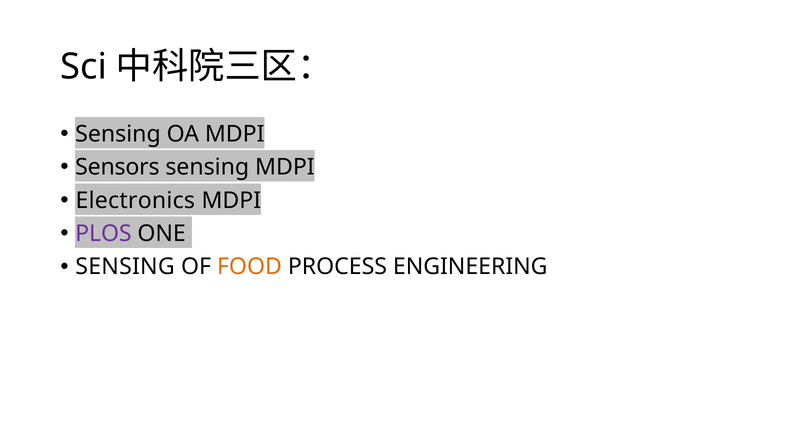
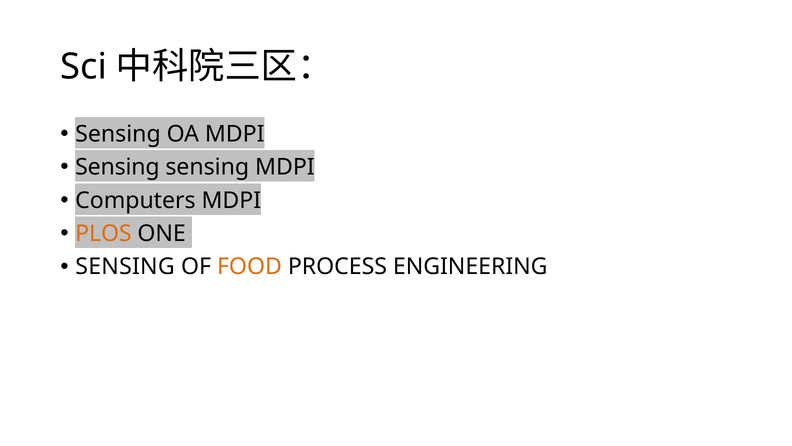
Sensors at (117, 167): Sensors -> Sensing
Electronics: Electronics -> Computers
PLOS colour: purple -> orange
